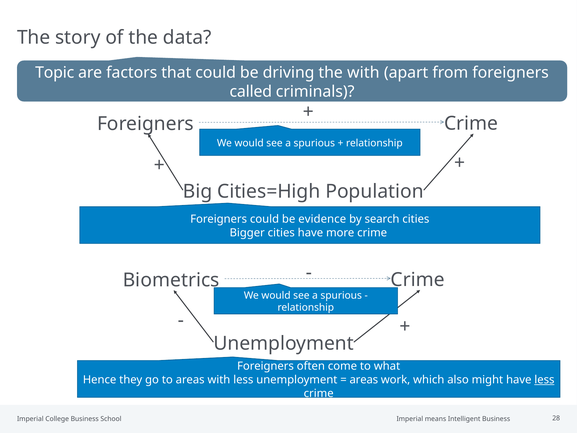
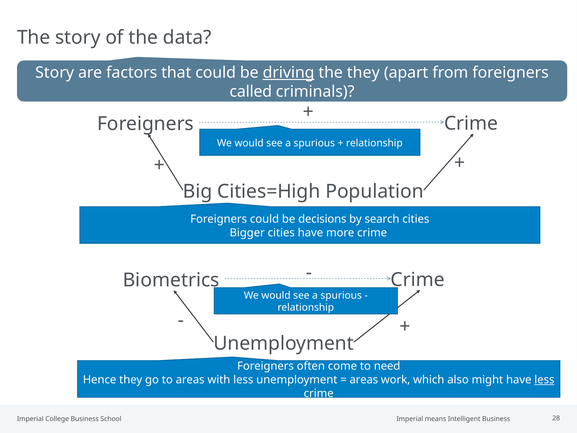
Topic at (55, 73): Topic -> Story
driving underline: none -> present
the with: with -> they
evidence: evidence -> decisions
what: what -> need
